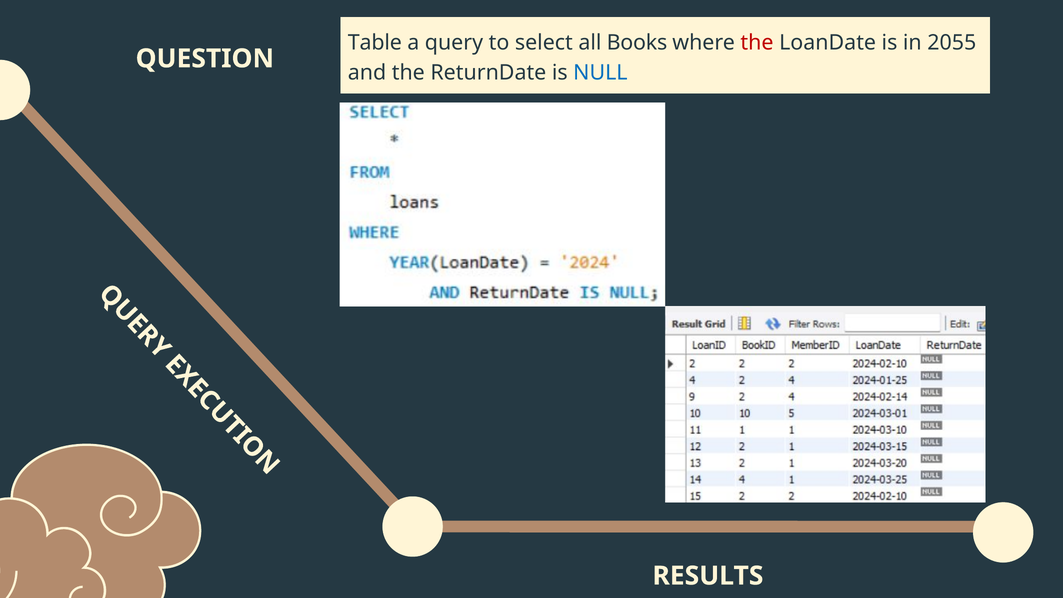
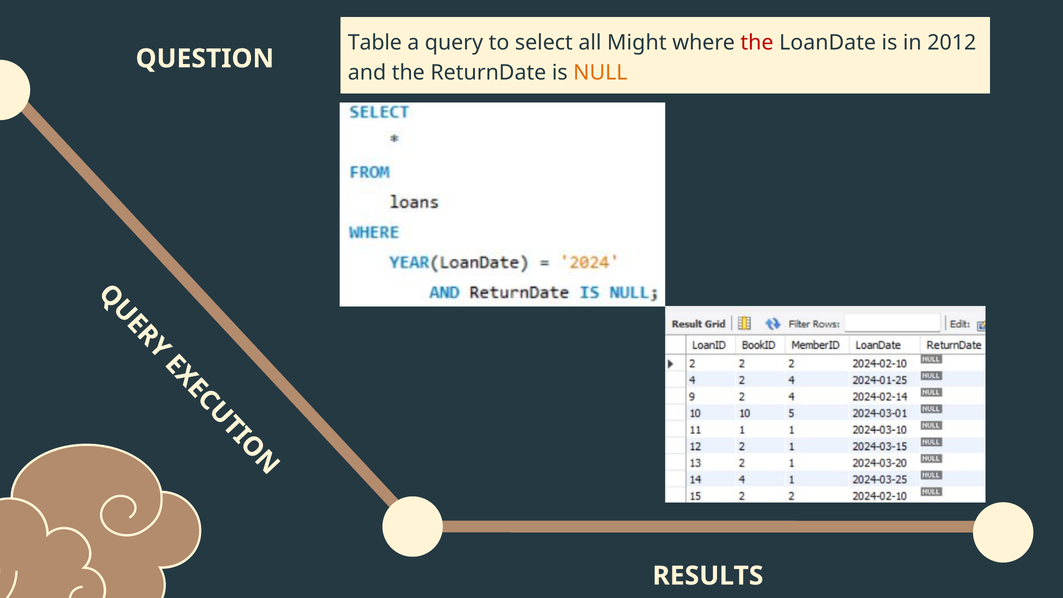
Books: Books -> Might
2055: 2055 -> 2012
NULL colour: blue -> orange
